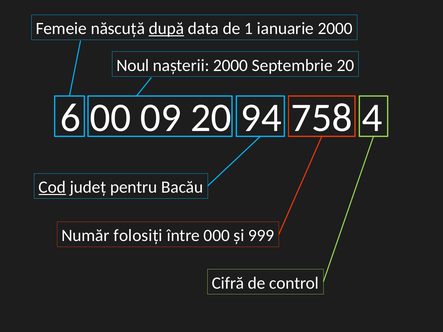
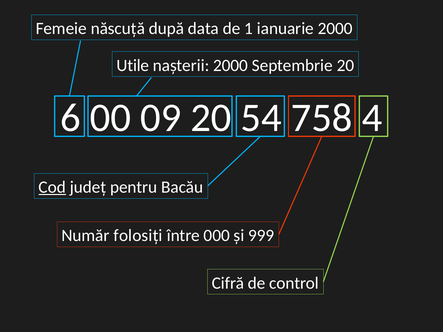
după underline: present -> none
Noul: Noul -> Utile
94: 94 -> 54
